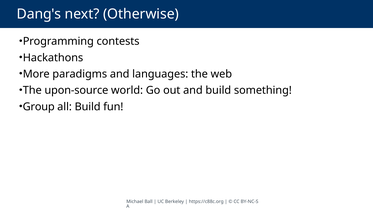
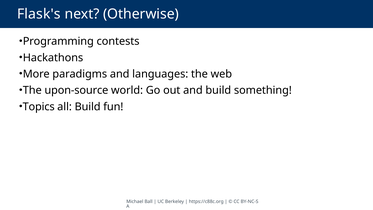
Dang's: Dang's -> Flask's
Group: Group -> Topics
